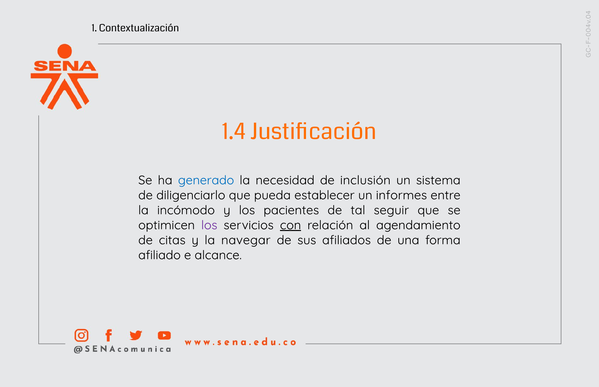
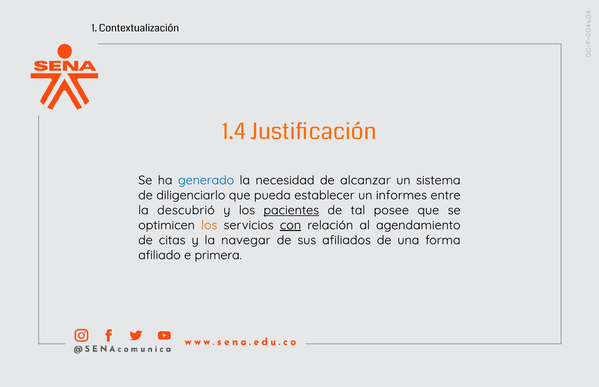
inclusión: inclusión -> alcanzar
incómodo: incómodo -> descubrió
pacientes underline: none -> present
seguir: seguir -> posee
los at (209, 225) colour: purple -> orange
alcance: alcance -> primera
